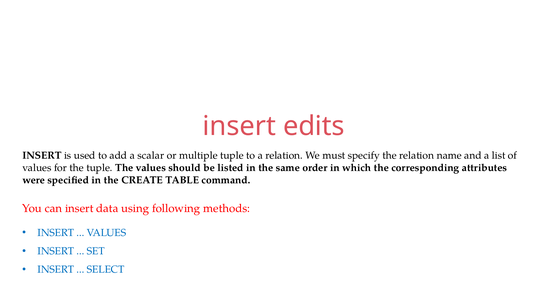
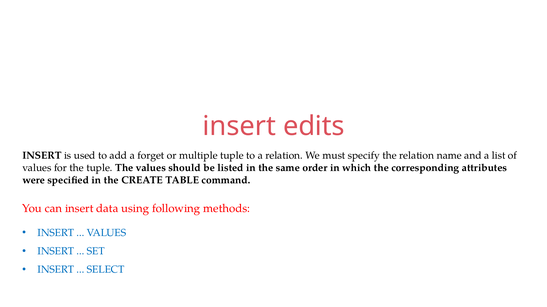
scalar: scalar -> forget
